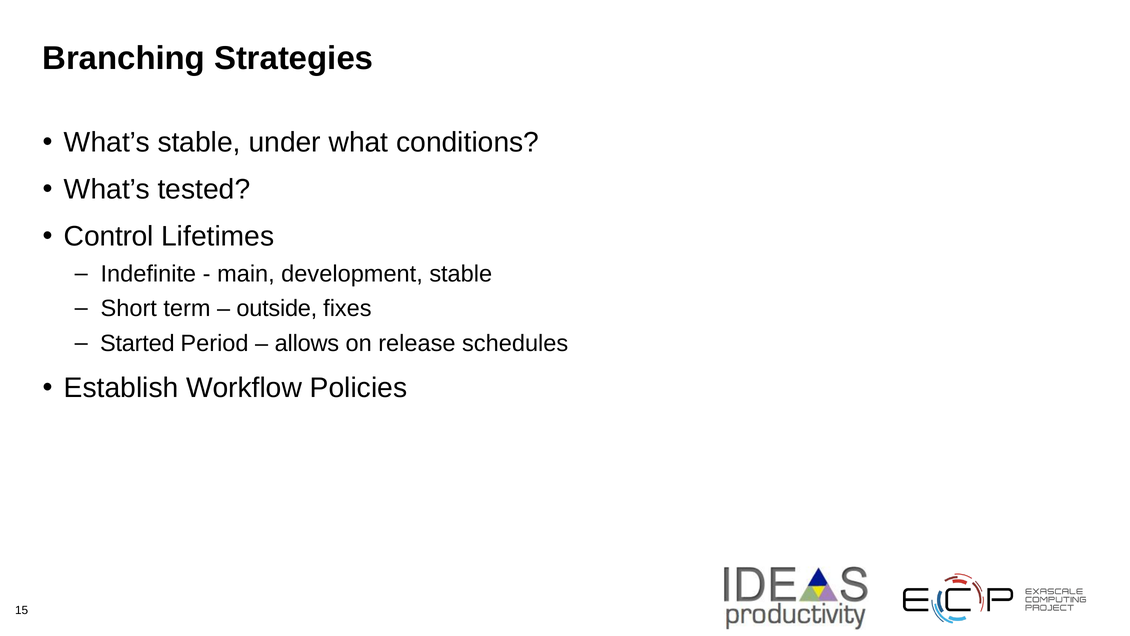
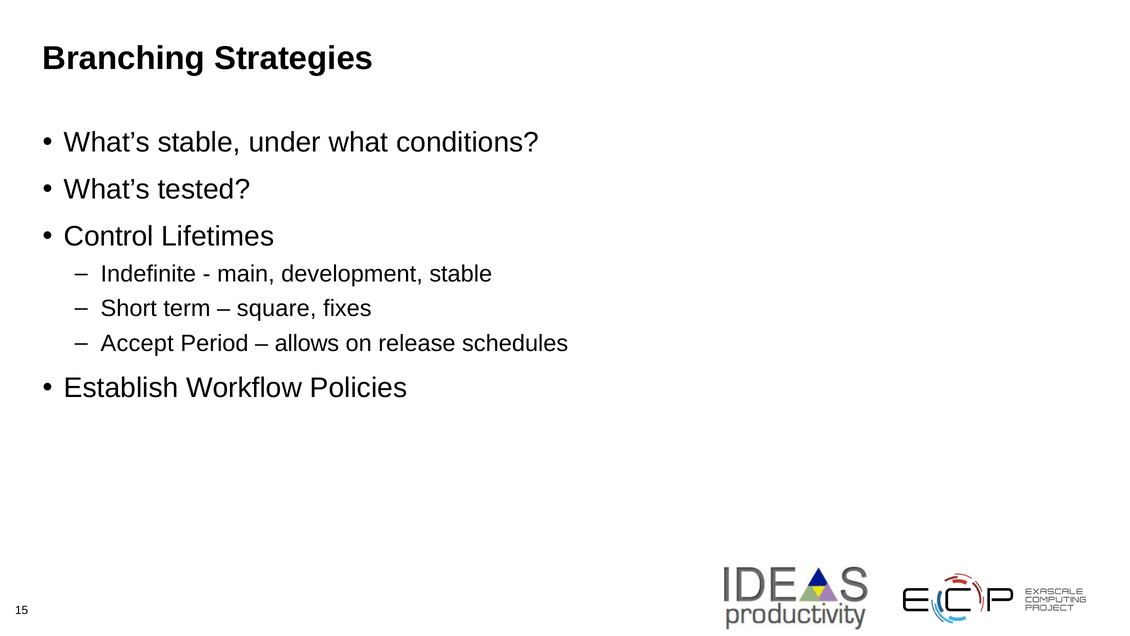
outside: outside -> square
Started: Started -> Accept
